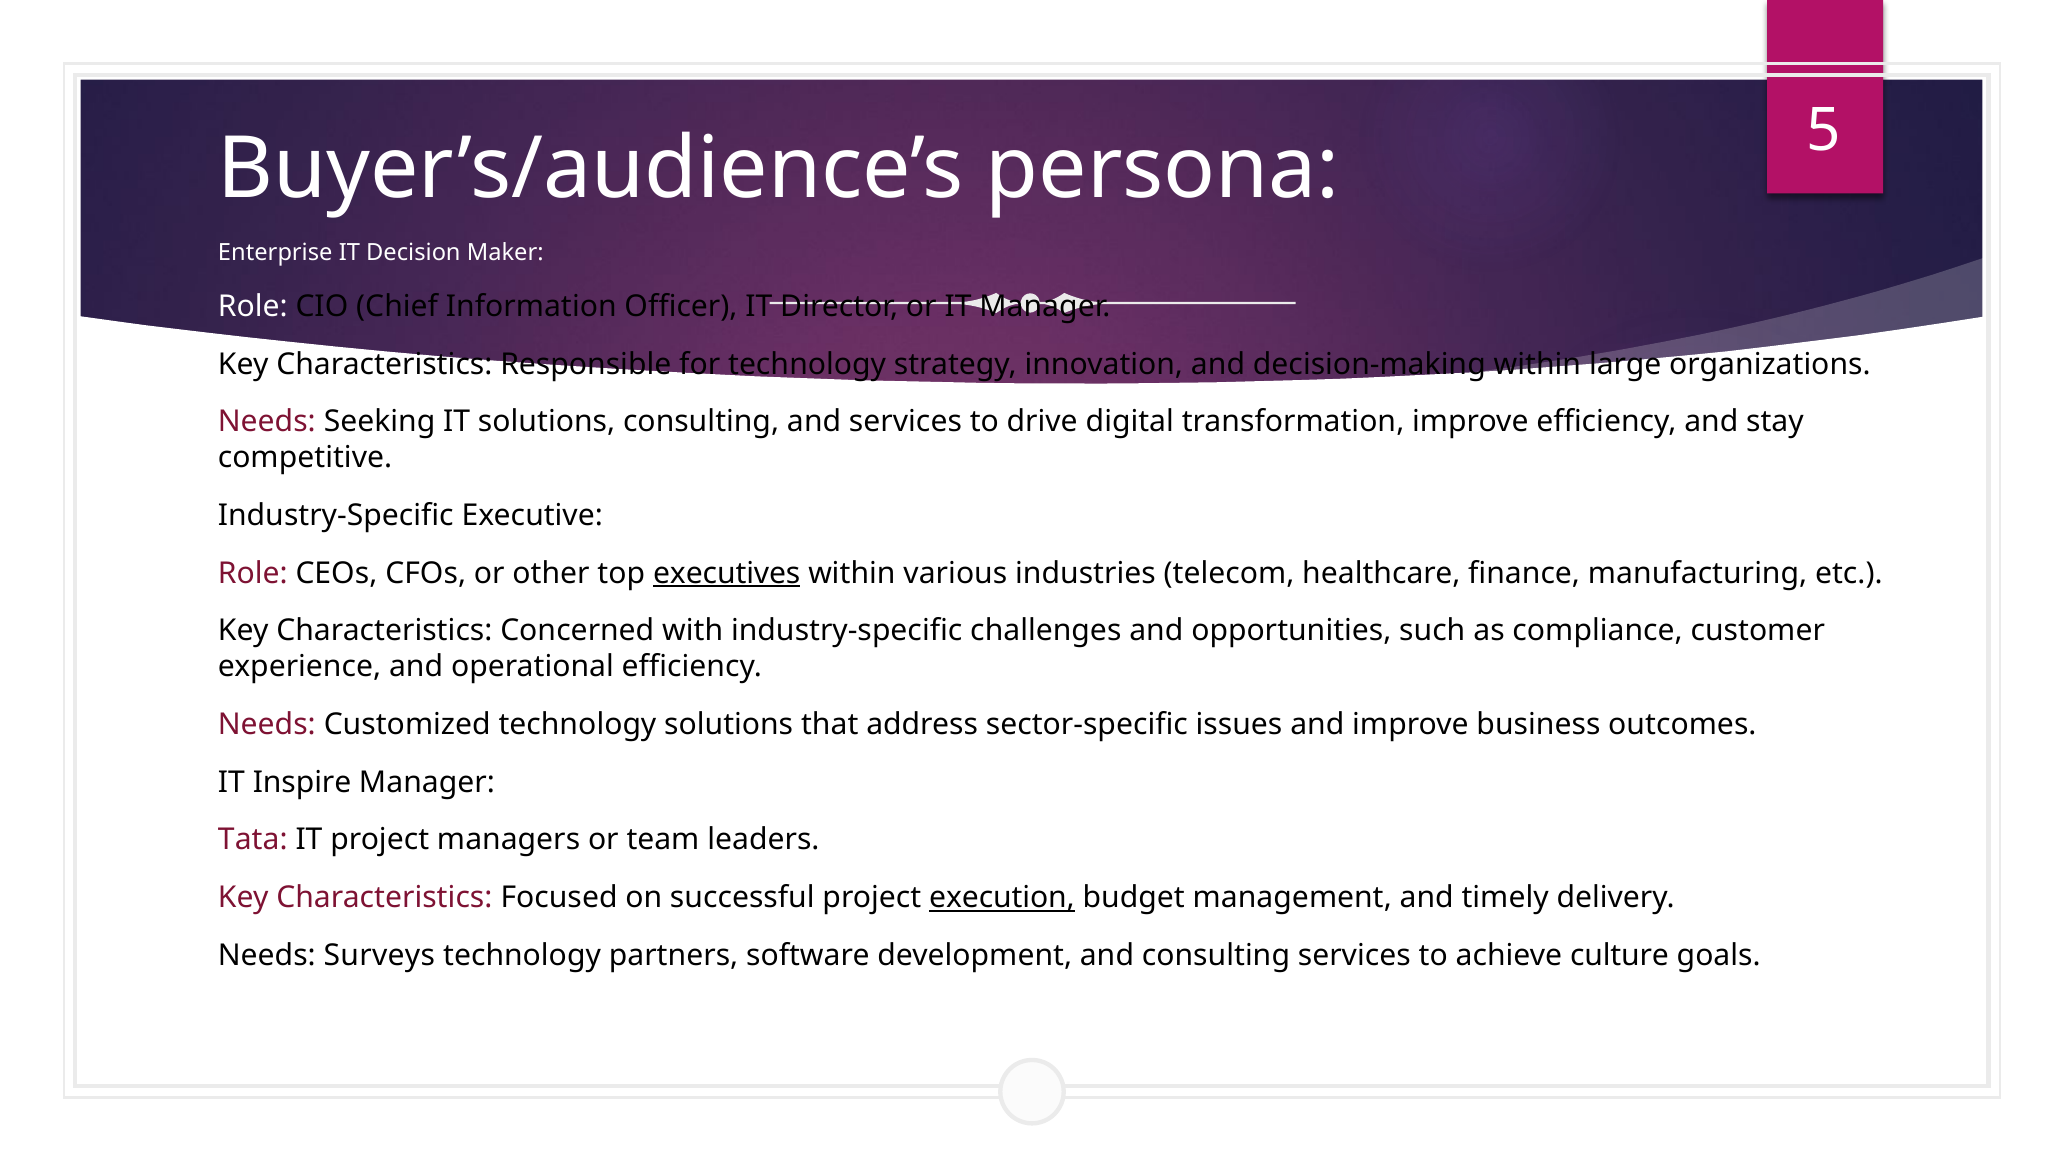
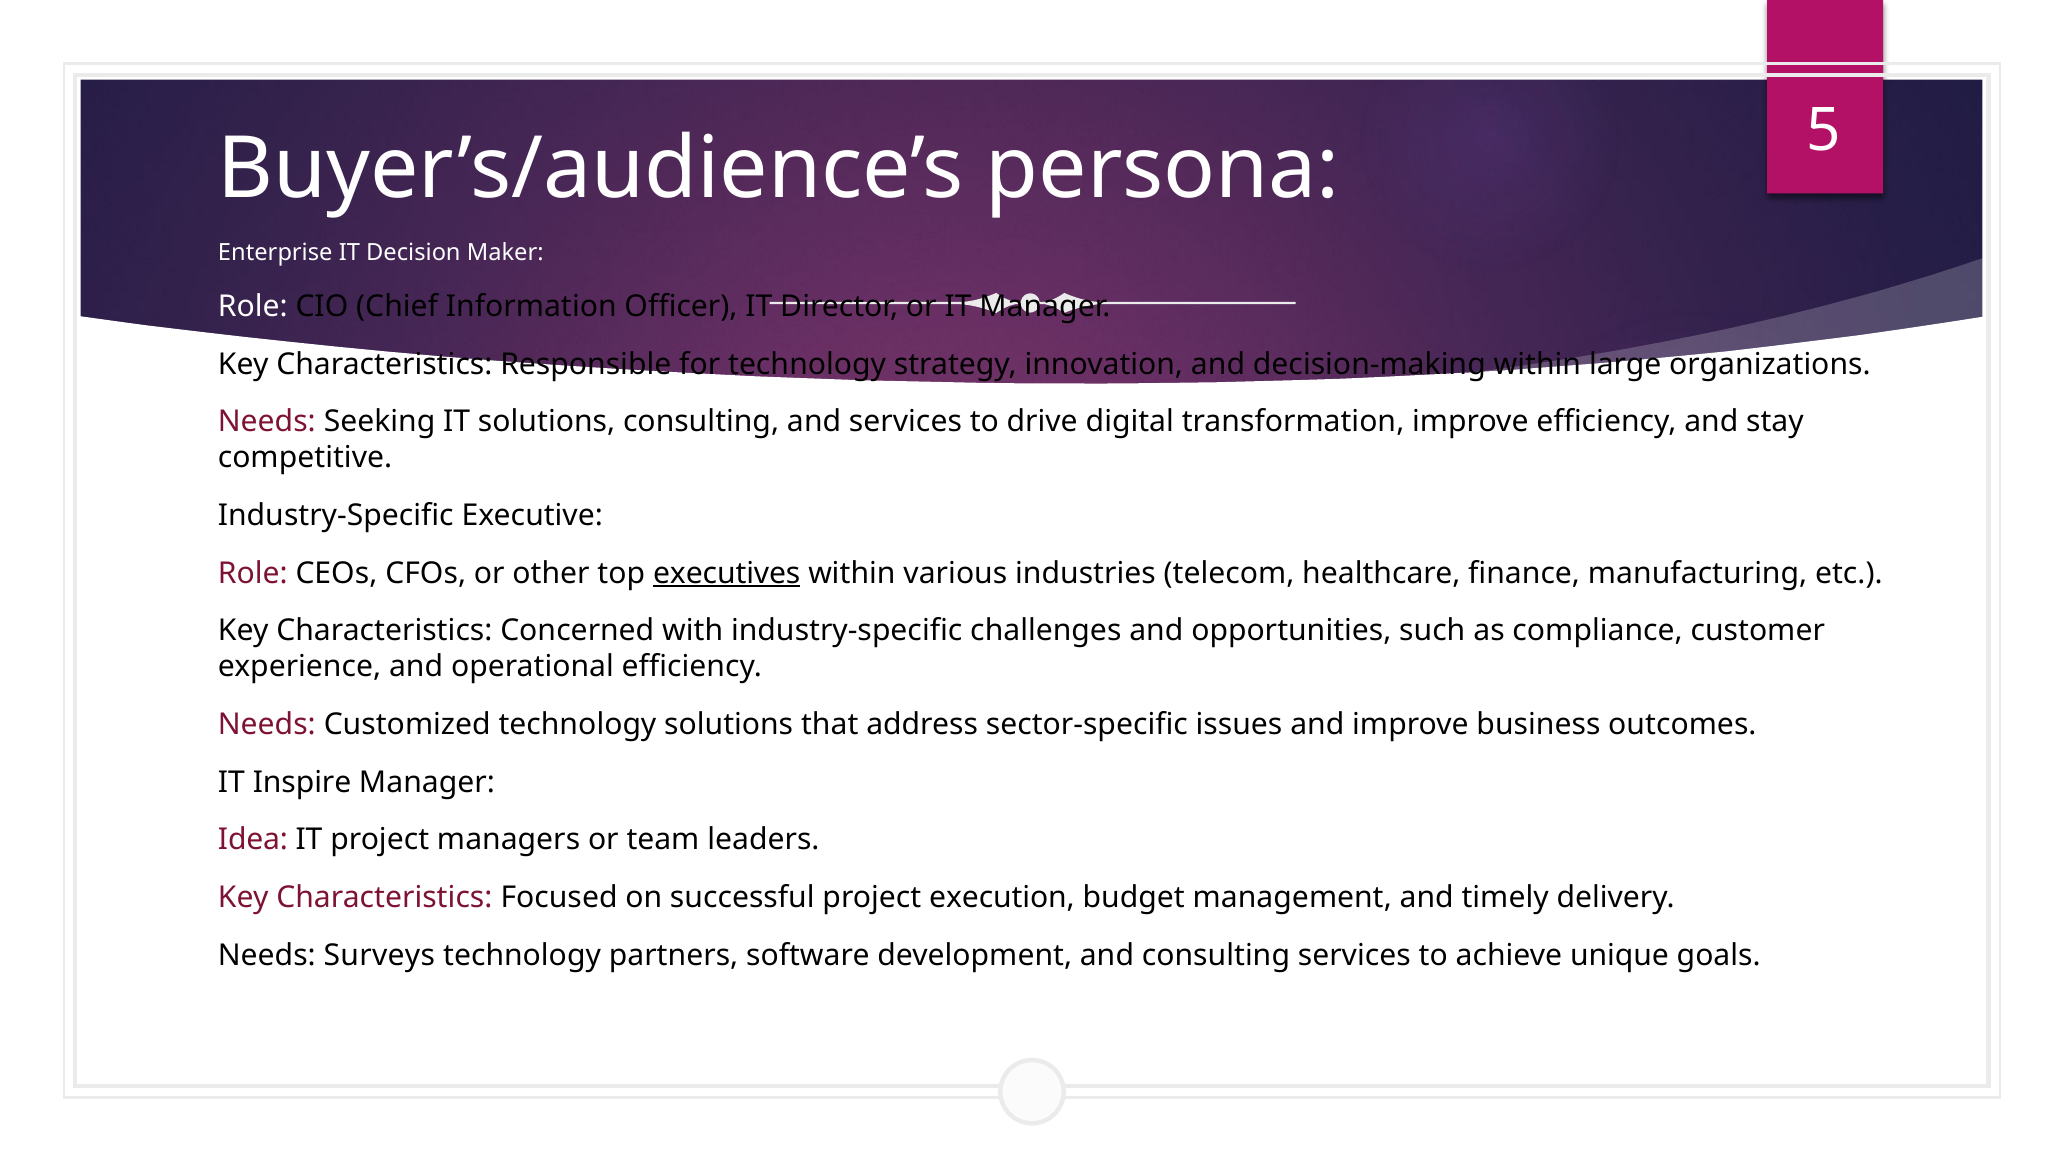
Tata: Tata -> Idea
execution underline: present -> none
culture: culture -> unique
